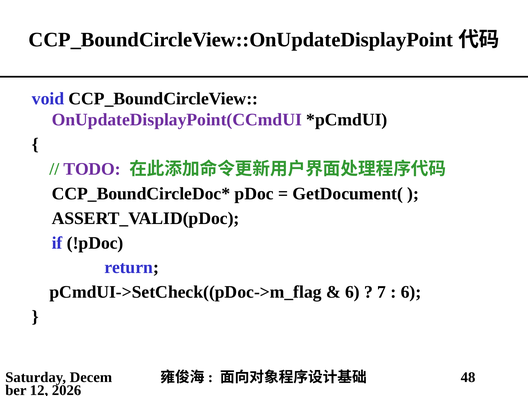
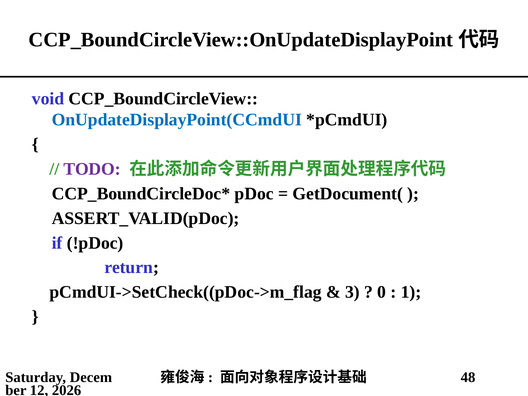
OnUpdateDisplayPoint(CCmdUI colour: purple -> blue
6 at (352, 292): 6 -> 3
7: 7 -> 0
6 at (411, 292): 6 -> 1
